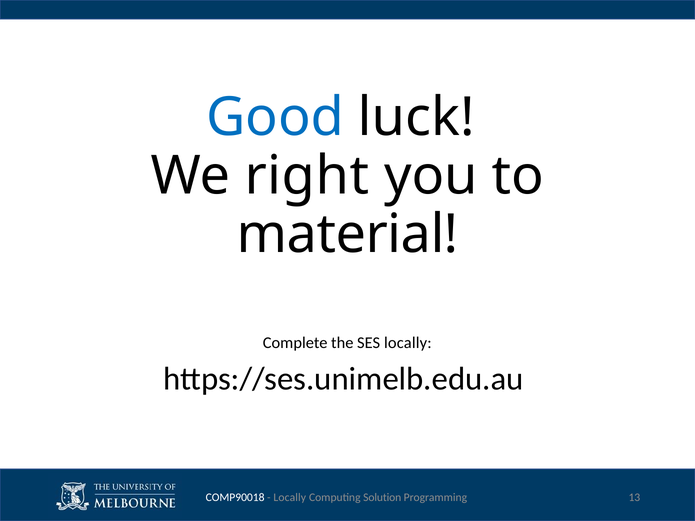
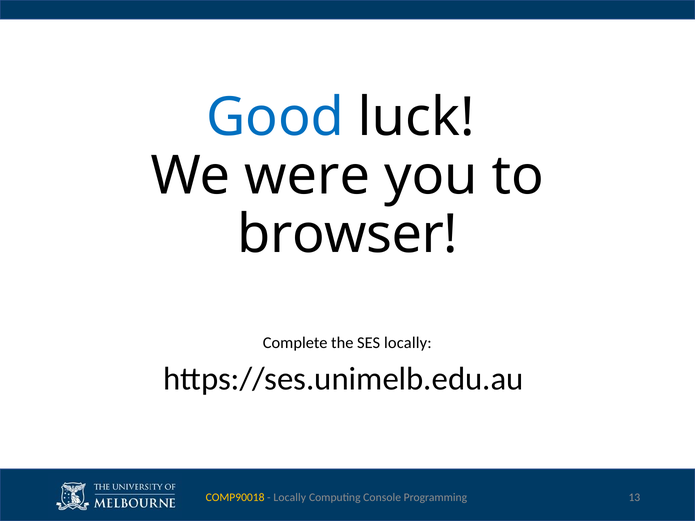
right: right -> were
material: material -> browser
COMP90018 colour: white -> yellow
Solution: Solution -> Console
